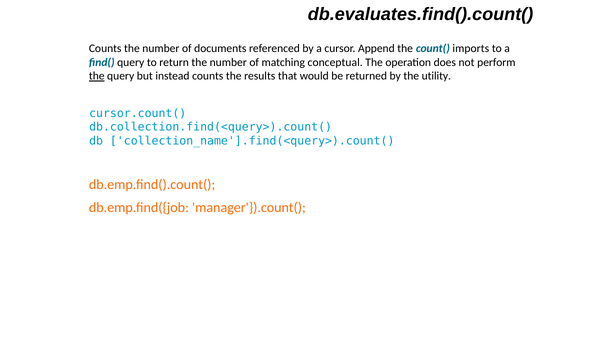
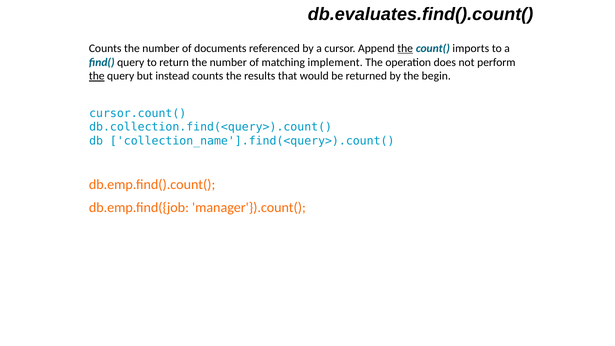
the at (405, 48) underline: none -> present
conceptual: conceptual -> implement
utility: utility -> begin
